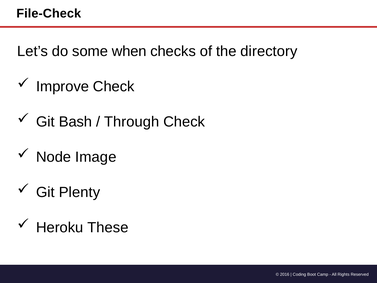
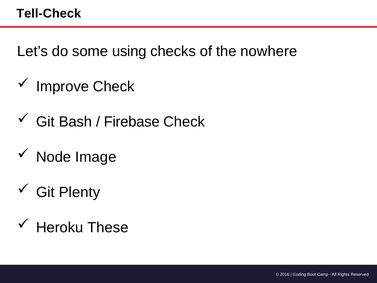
File-Check: File-Check -> Tell-Check
when: when -> using
directory: directory -> nowhere
Through: Through -> Firebase
